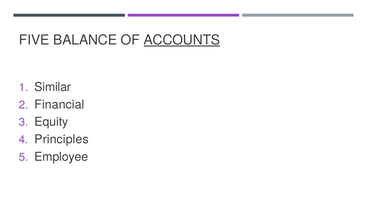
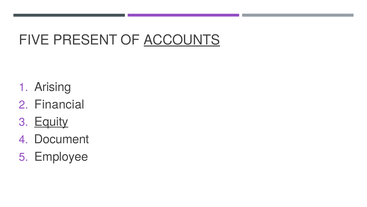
BALANCE: BALANCE -> PRESENT
Similar: Similar -> Arising
Equity underline: none -> present
Principles: Principles -> Document
